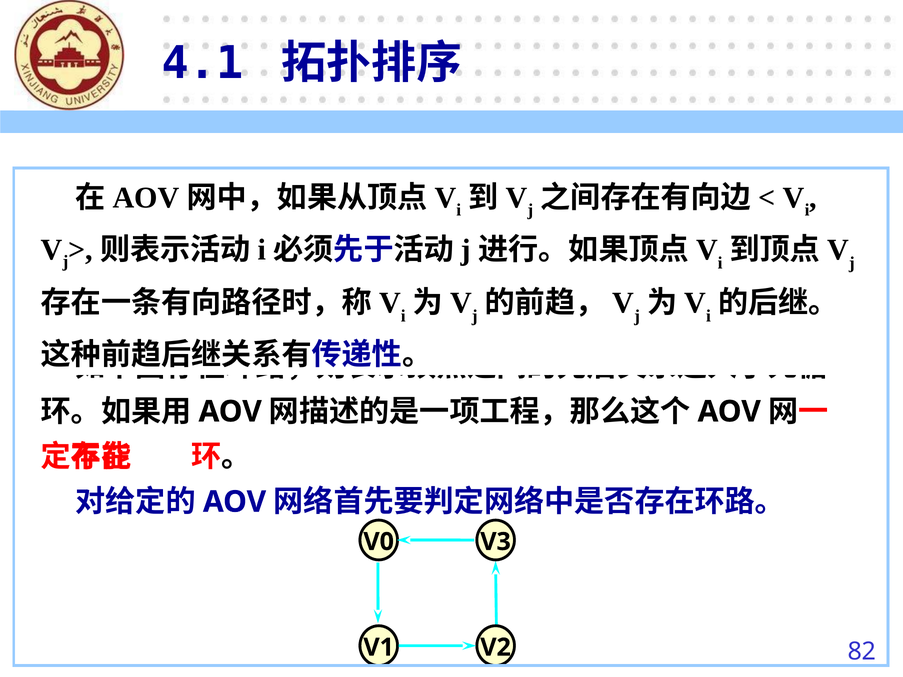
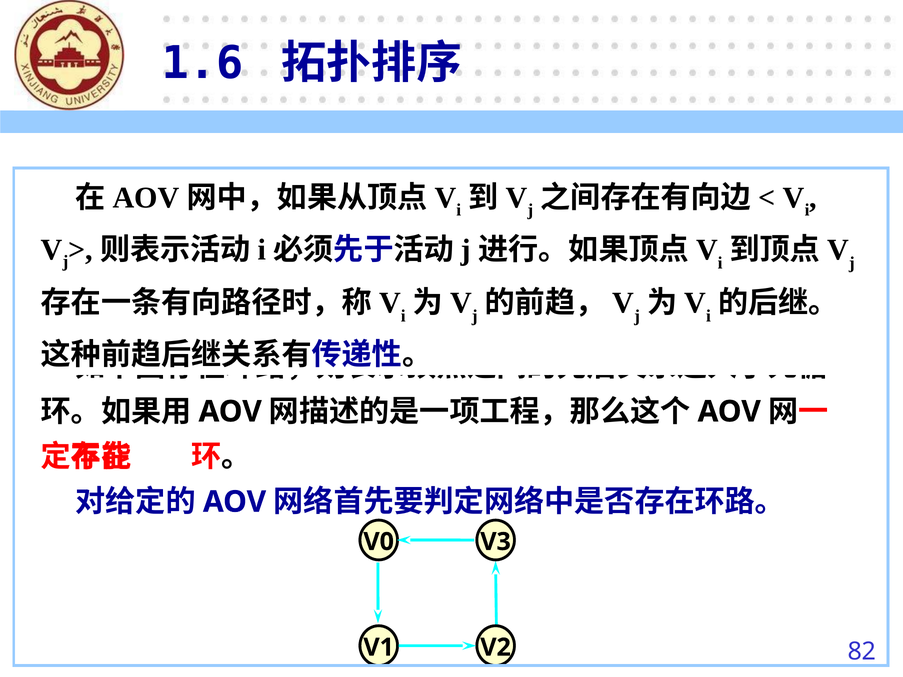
4.1: 4.1 -> 1.6
